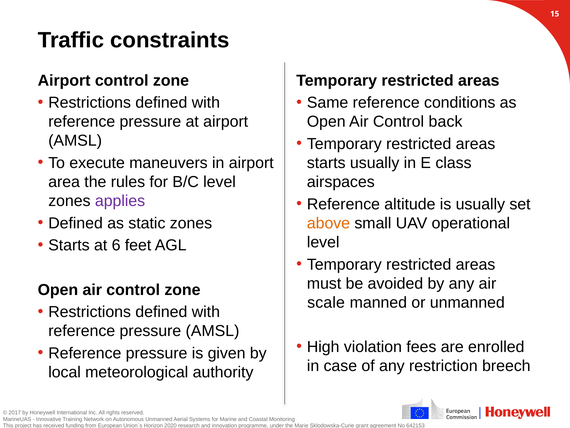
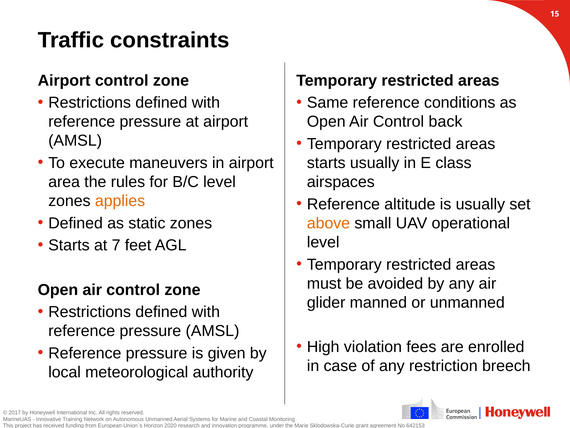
applies colour: purple -> orange
6: 6 -> 7
scale: scale -> glider
